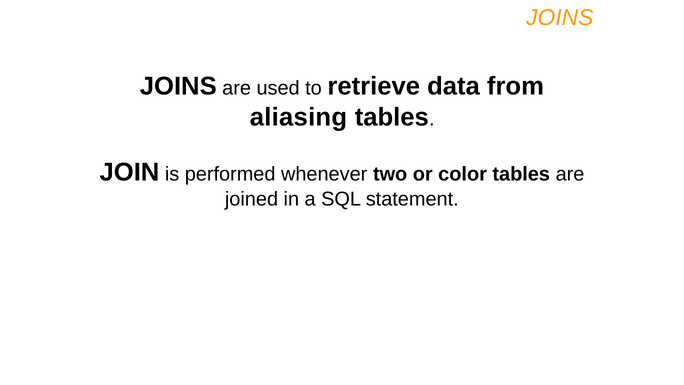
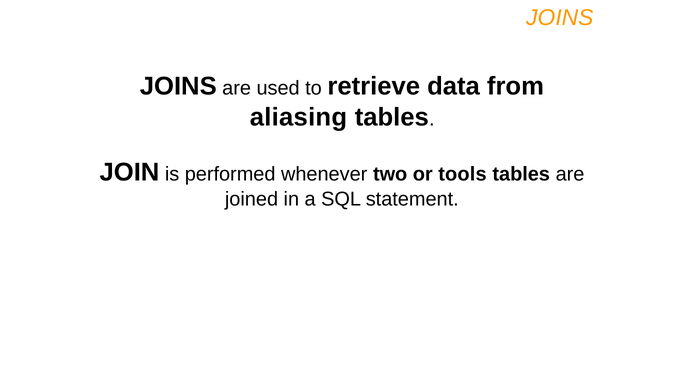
color: color -> tools
